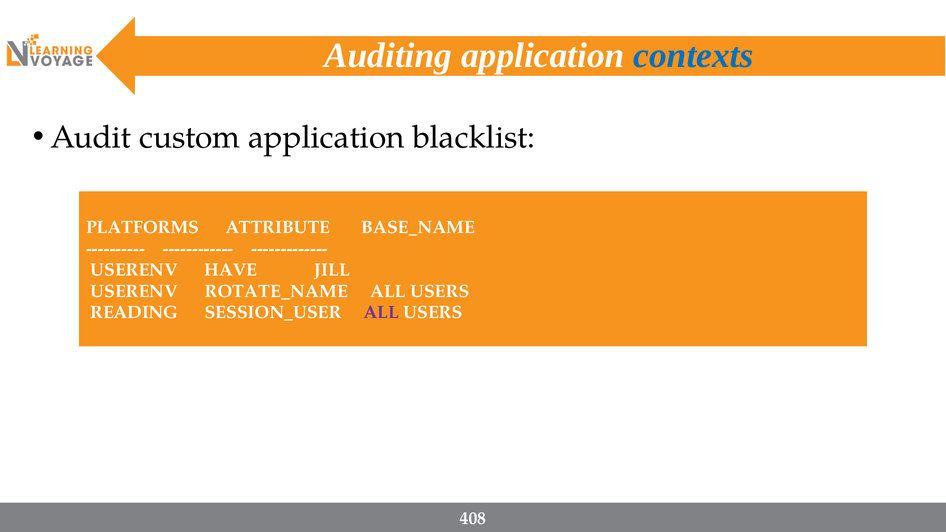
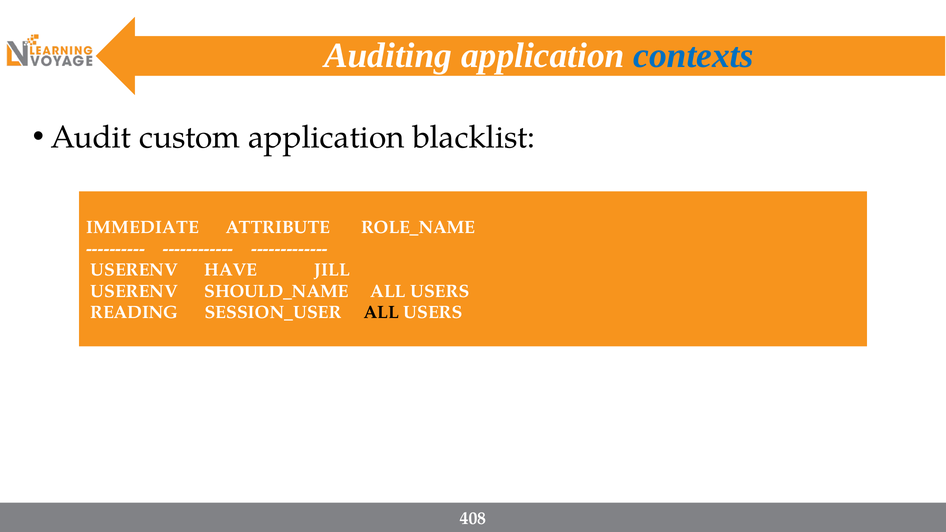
PLATFORMS: PLATFORMS -> IMMEDIATE
BASE_NAME: BASE_NAME -> ROLE_NAME
ROTATE_NAME: ROTATE_NAME -> SHOULD_NAME
ALL at (381, 313) colour: purple -> black
